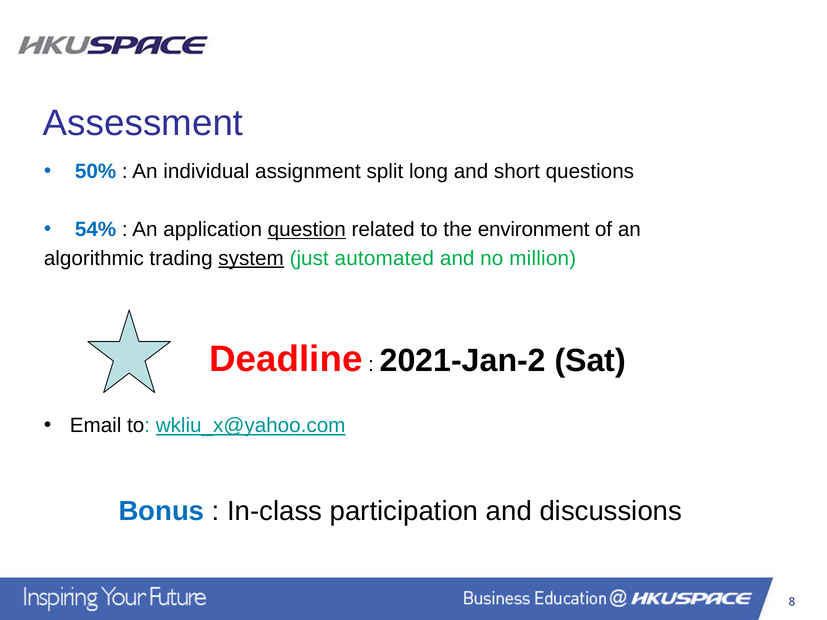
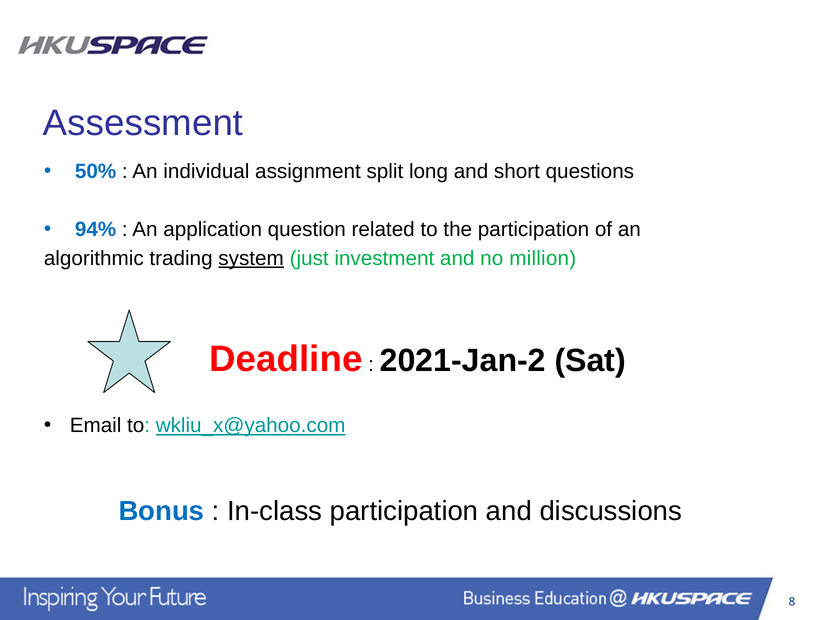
54%: 54% -> 94%
question underline: present -> none
the environment: environment -> participation
automated: automated -> investment
